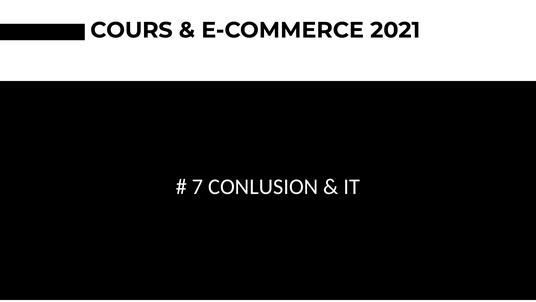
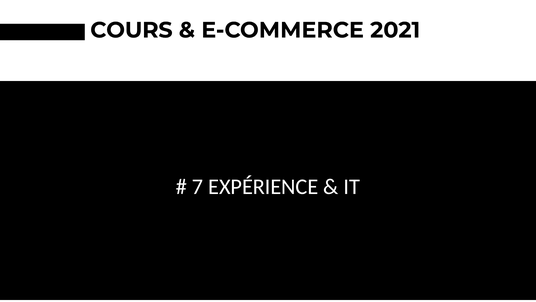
CONLUSION: CONLUSION -> EXPÉRIENCE
